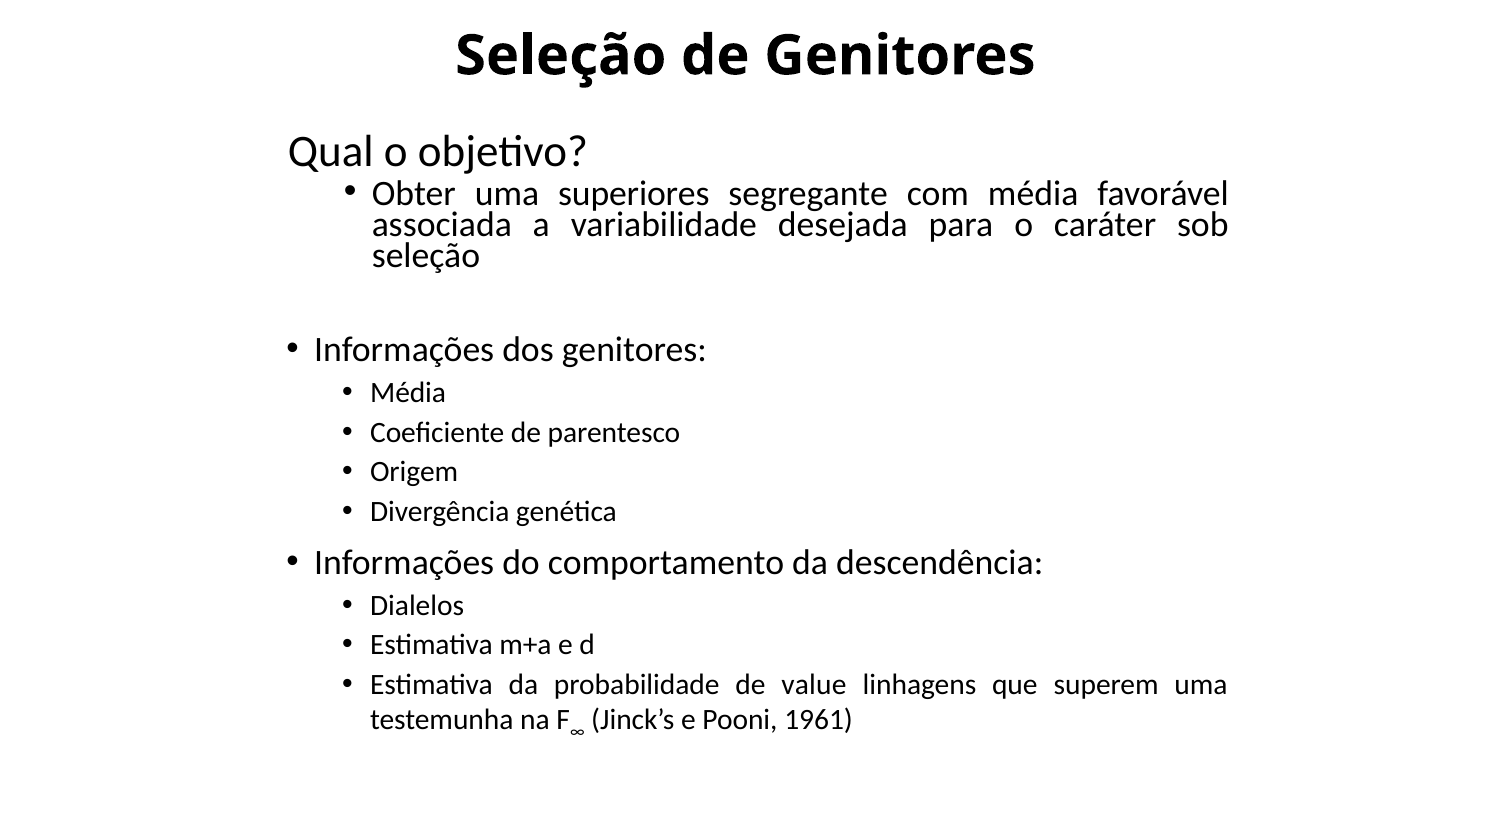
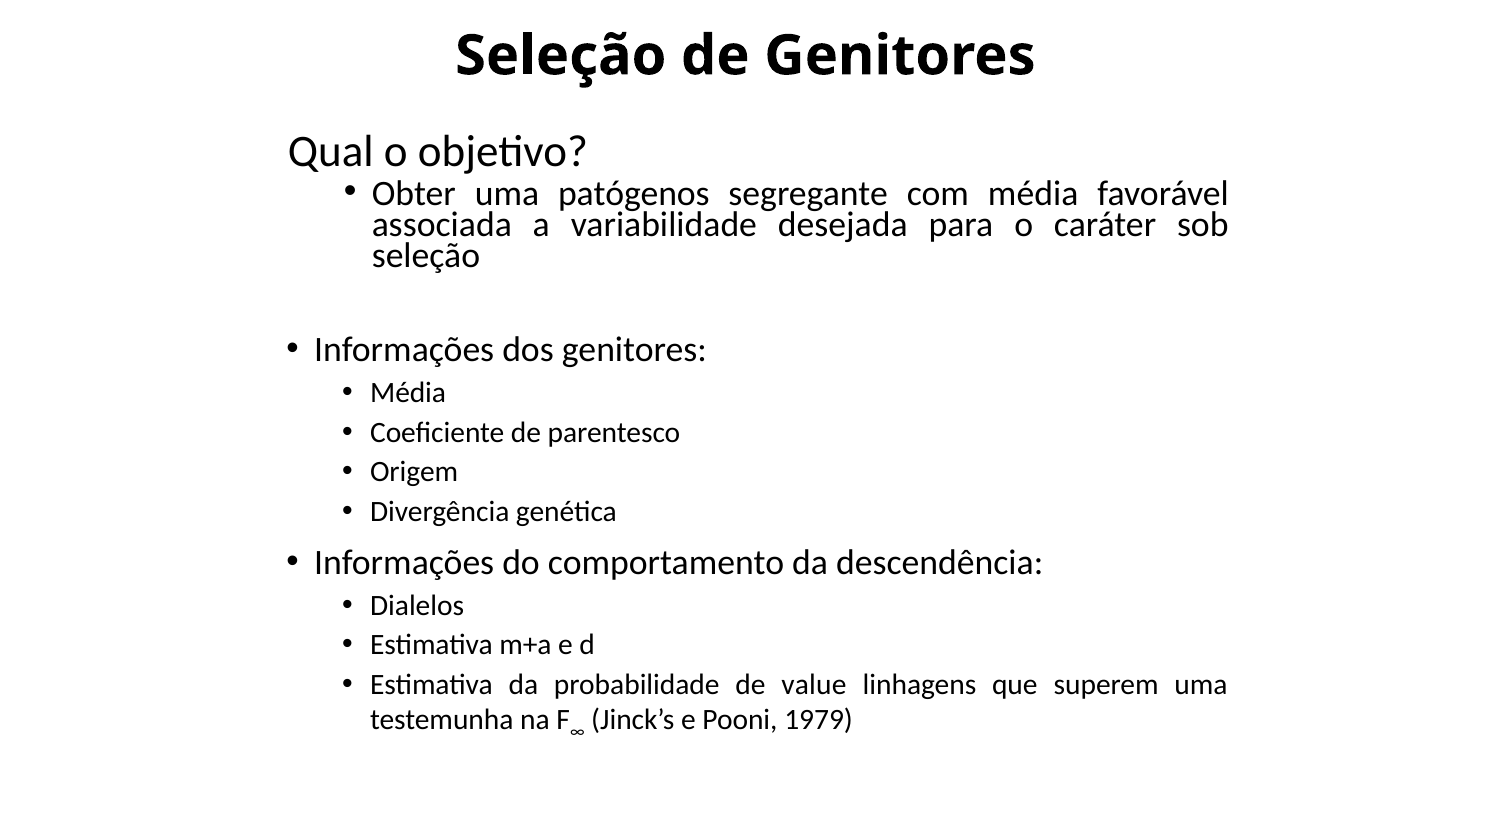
superiores: superiores -> patógenos
1961: 1961 -> 1979
